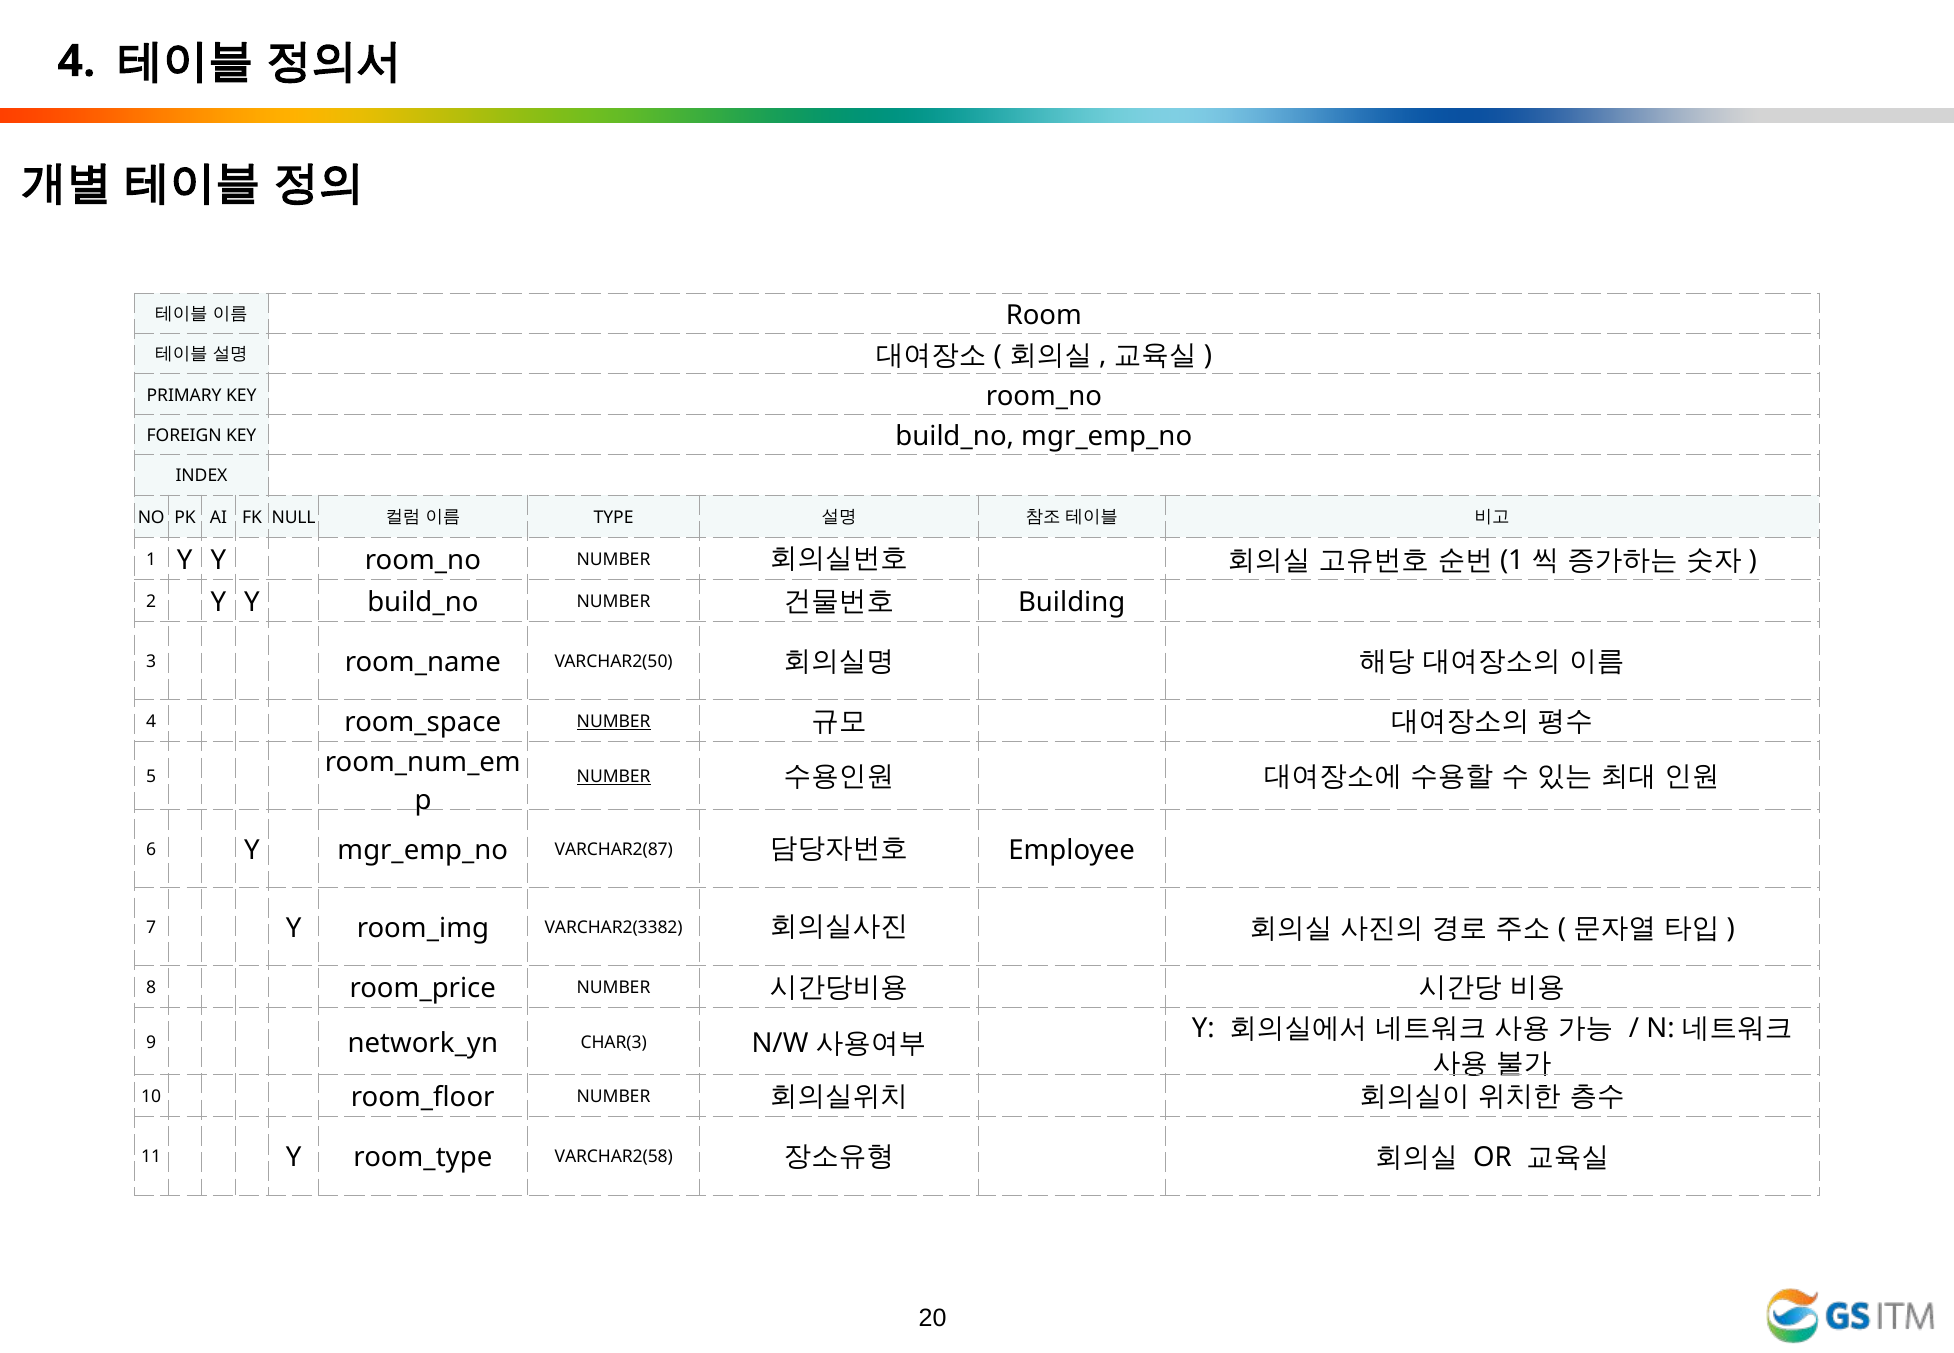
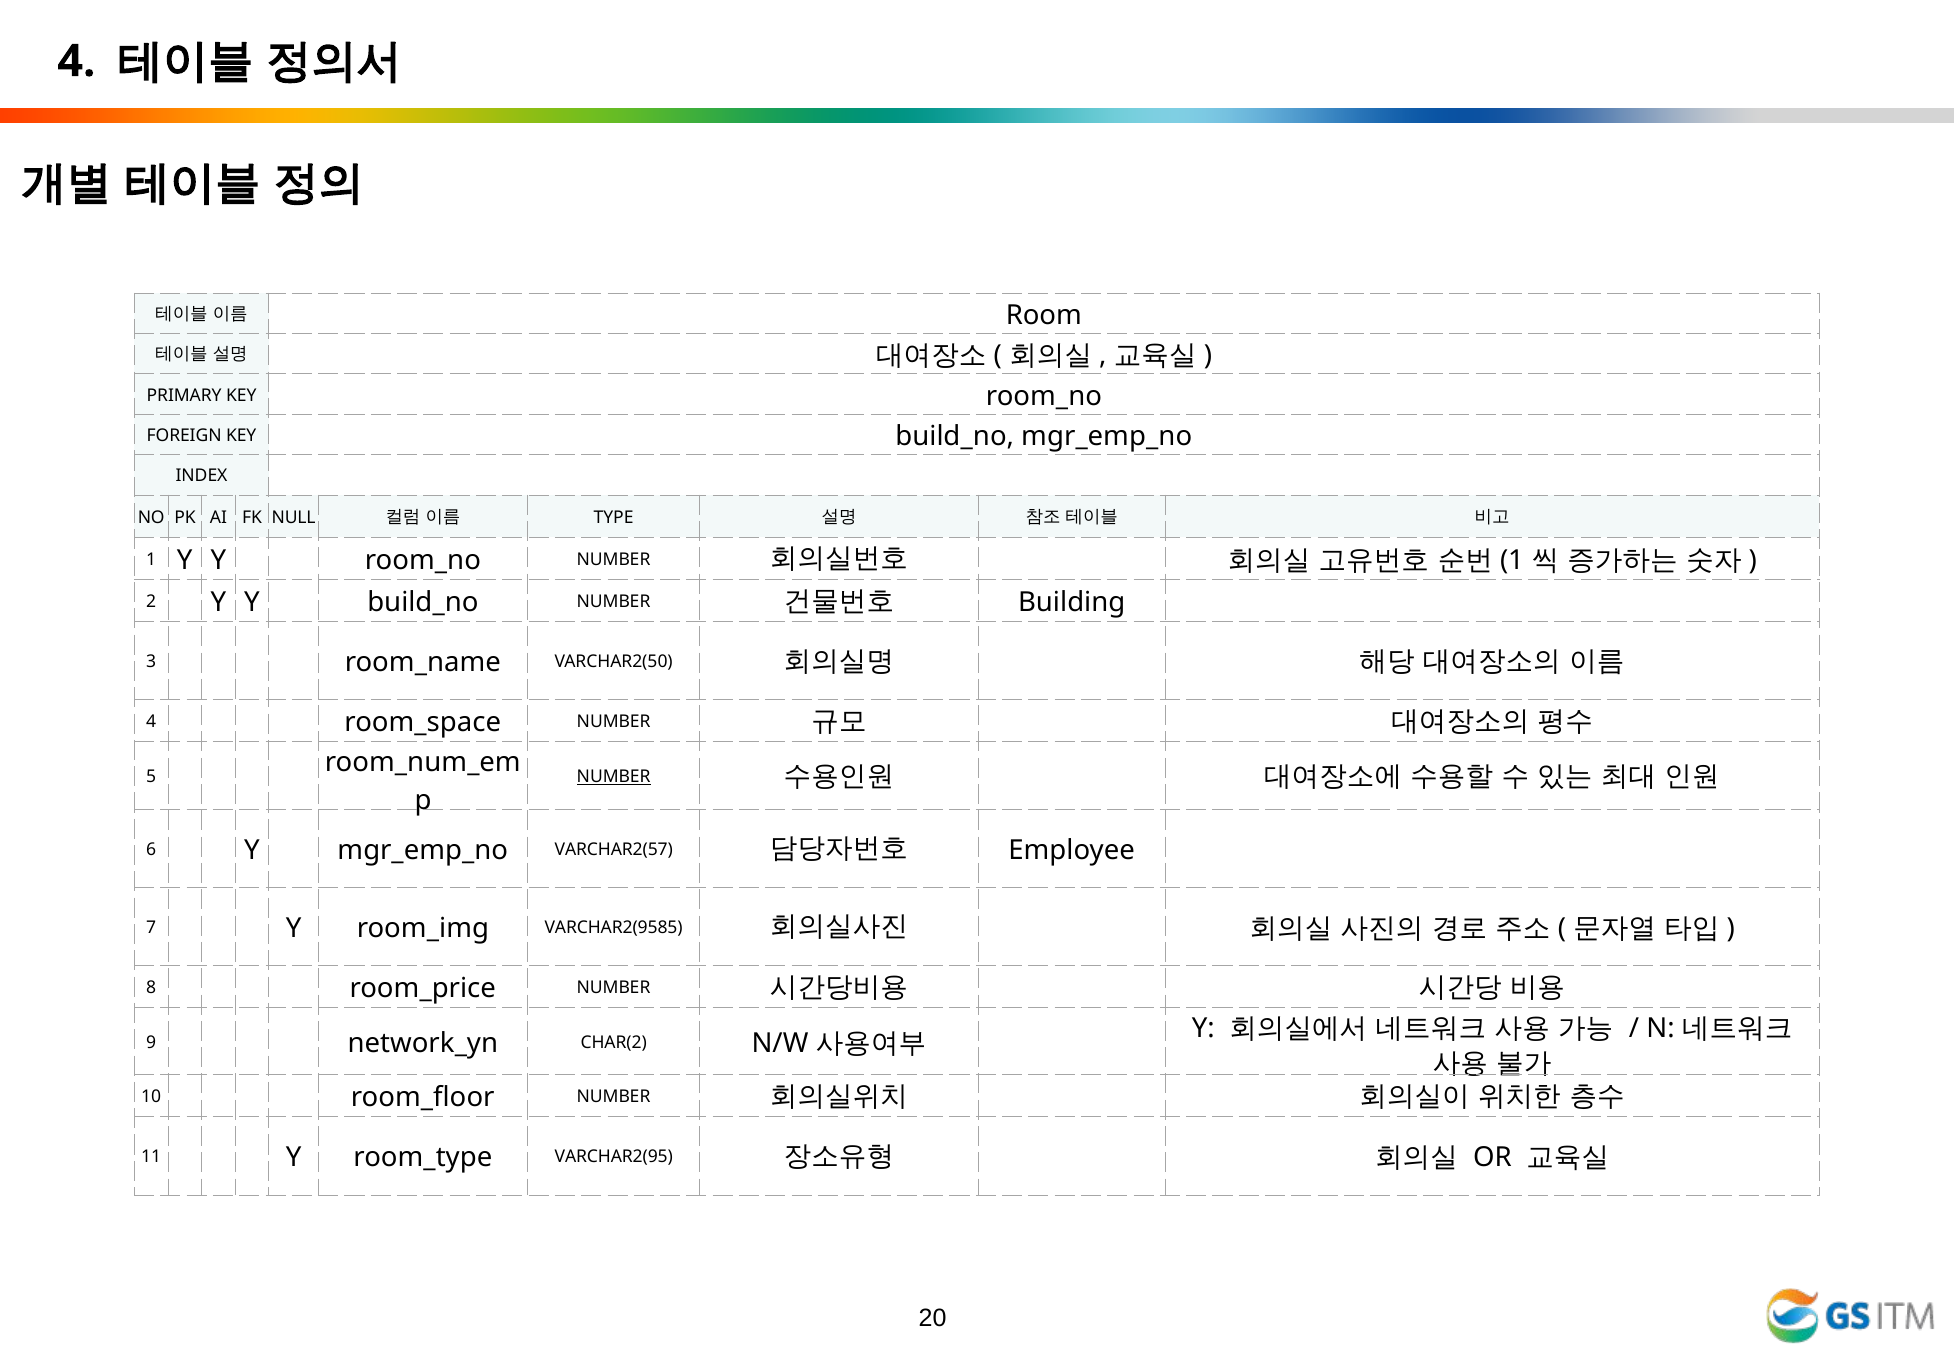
NUMBER at (614, 722) underline: present -> none
VARCHAR2(87: VARCHAR2(87 -> VARCHAR2(57
VARCHAR2(3382: VARCHAR2(3382 -> VARCHAR2(9585
CHAR(3: CHAR(3 -> CHAR(2
VARCHAR2(58: VARCHAR2(58 -> VARCHAR2(95
